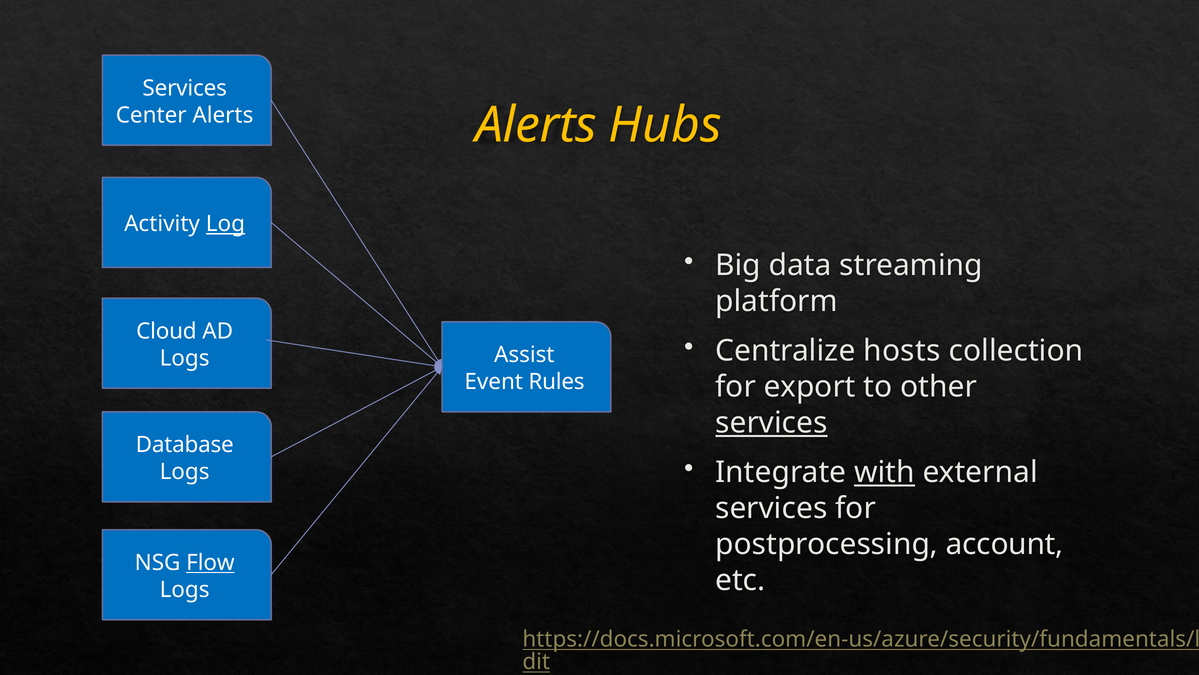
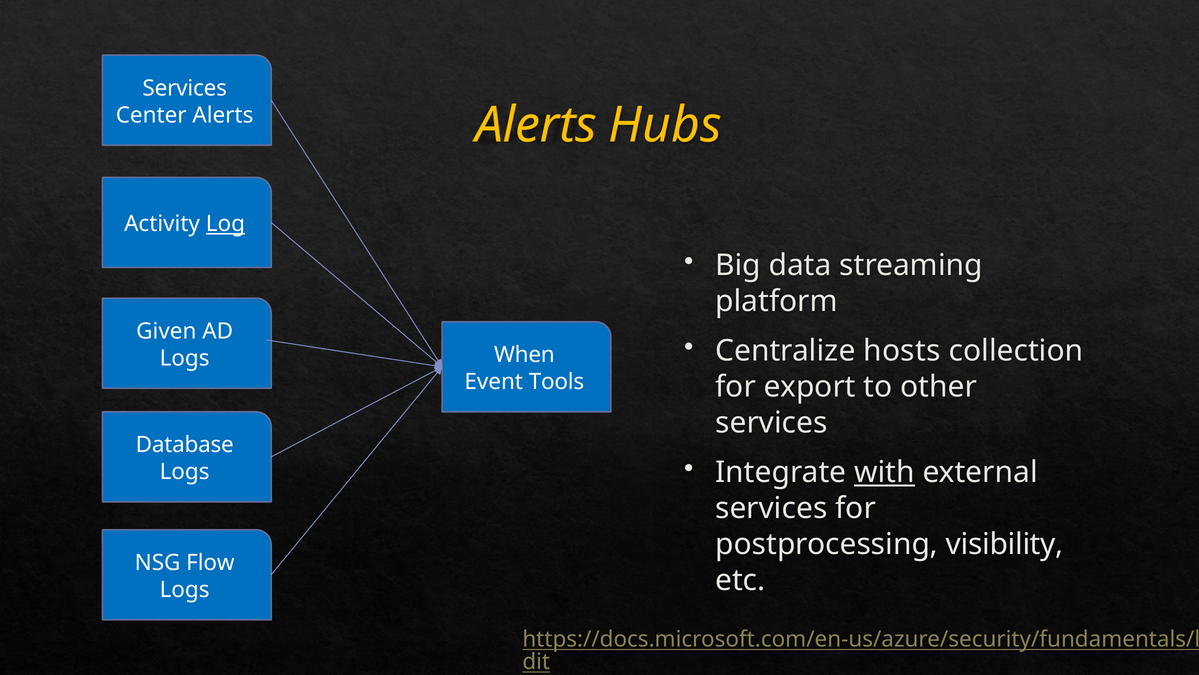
Cloud: Cloud -> Given
Assist: Assist -> When
Rules: Rules -> Tools
services at (771, 423) underline: present -> none
account: account -> visibility
Flow underline: present -> none
